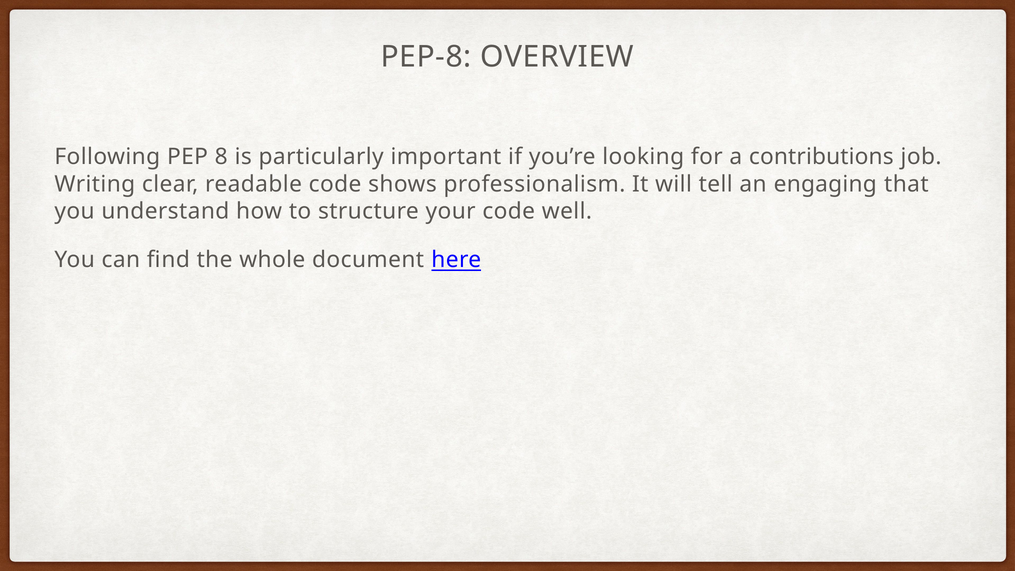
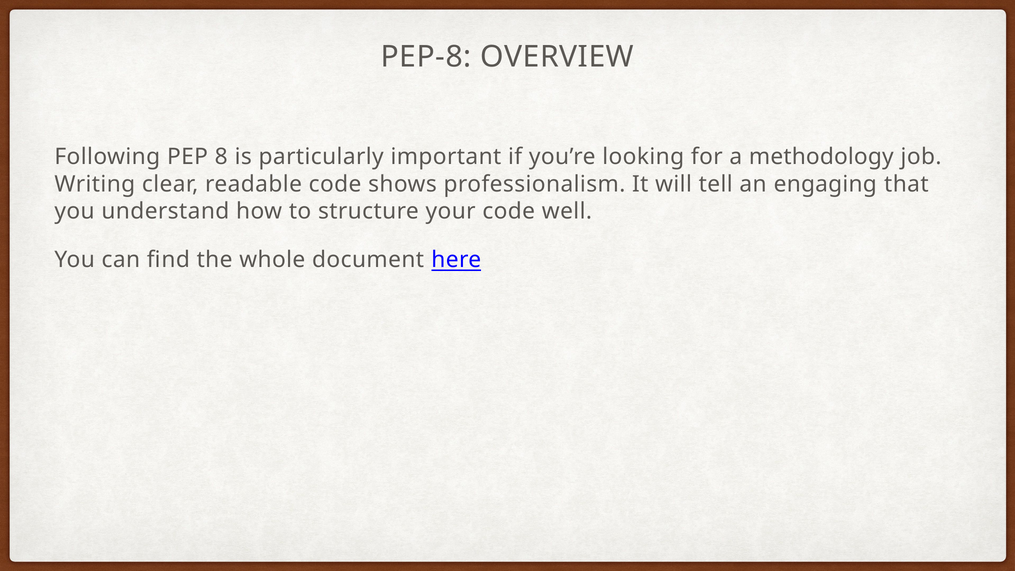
contributions: contributions -> methodology
